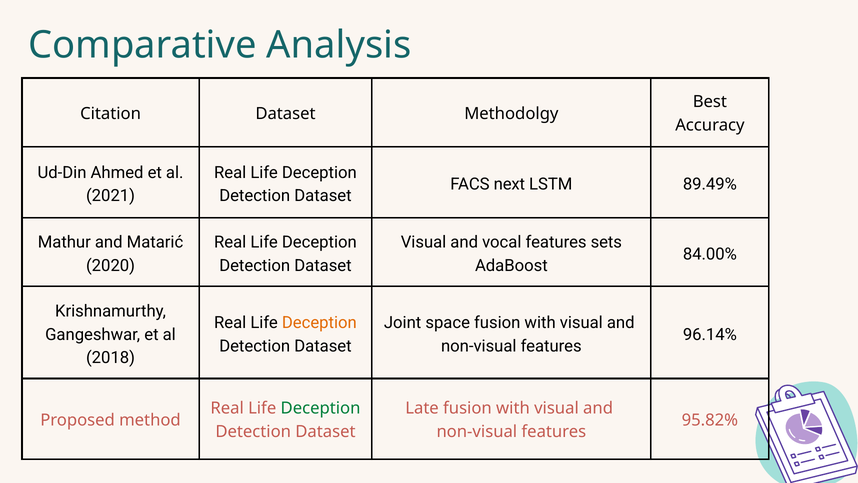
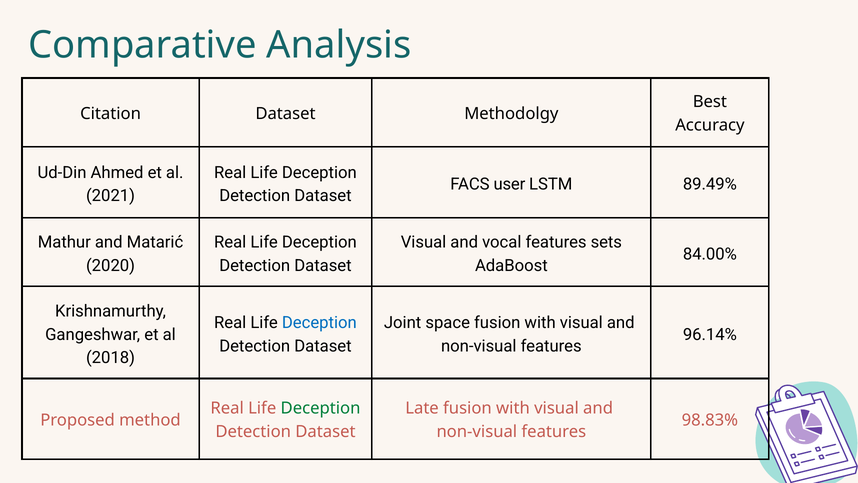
next: next -> user
Deception at (319, 323) colour: orange -> blue
95.82%: 95.82% -> 98.83%
